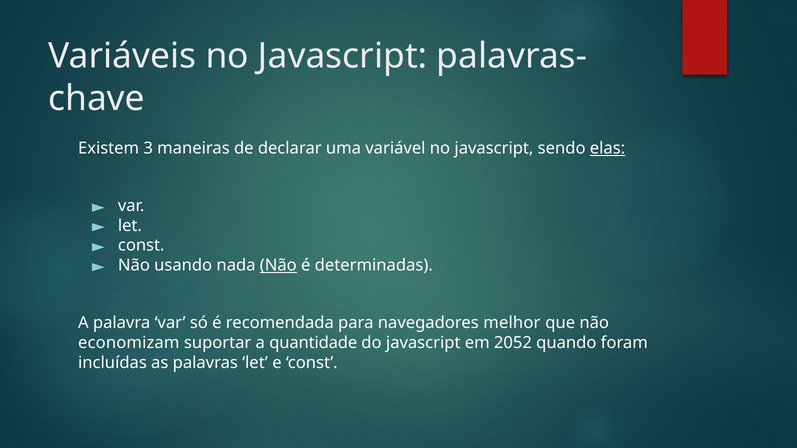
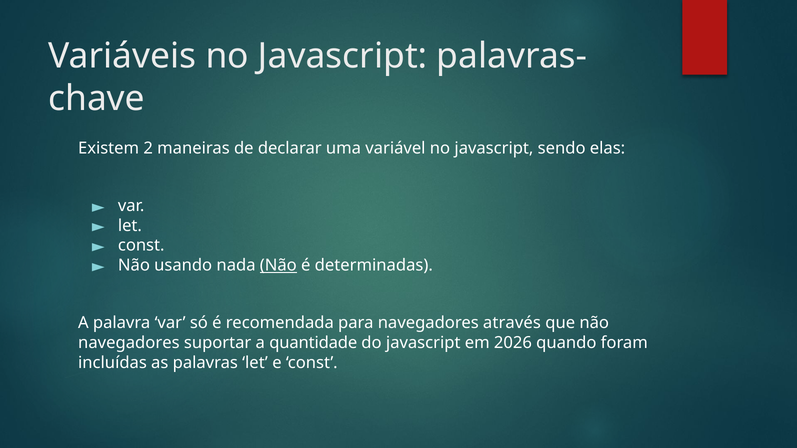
3: 3 -> 2
elas underline: present -> none
melhor: melhor -> através
economizam at (129, 343): economizam -> navegadores
2052: 2052 -> 2026
